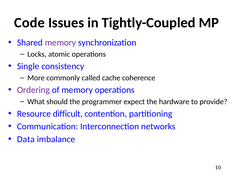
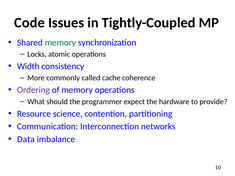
memory at (60, 43) colour: purple -> green
Single: Single -> Width
difficult: difficult -> science
